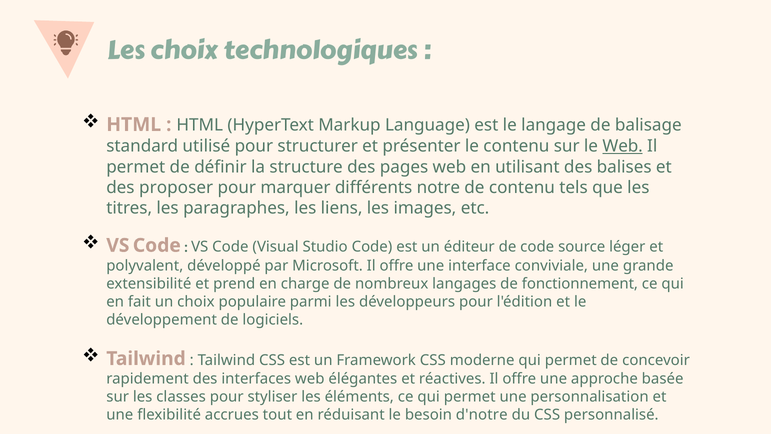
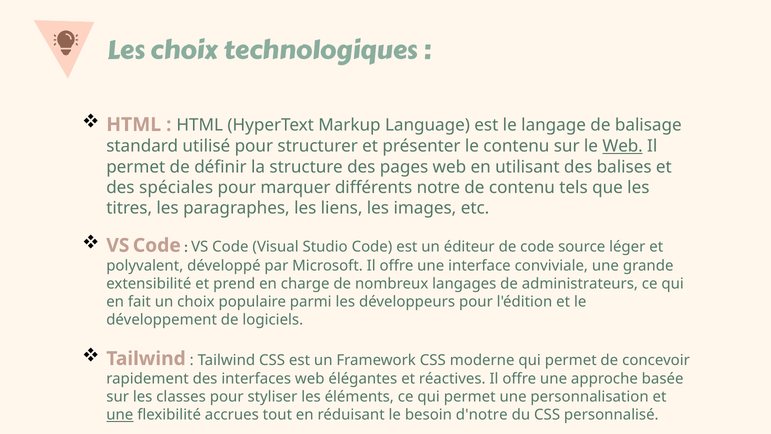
proposer: proposer -> spéciales
fonctionnement: fonctionnement -> administrateurs
une at (120, 415) underline: none -> present
